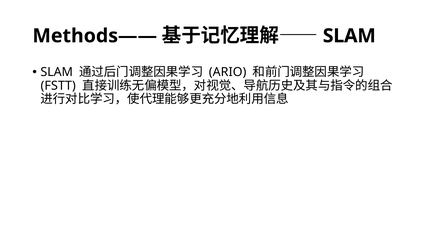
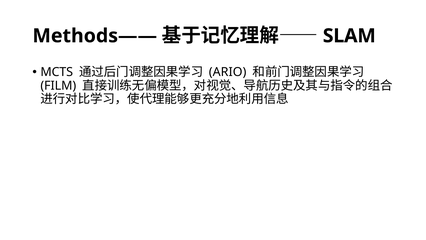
SLAM at (57, 72): SLAM -> MCTS
FSTT: FSTT -> FILM
